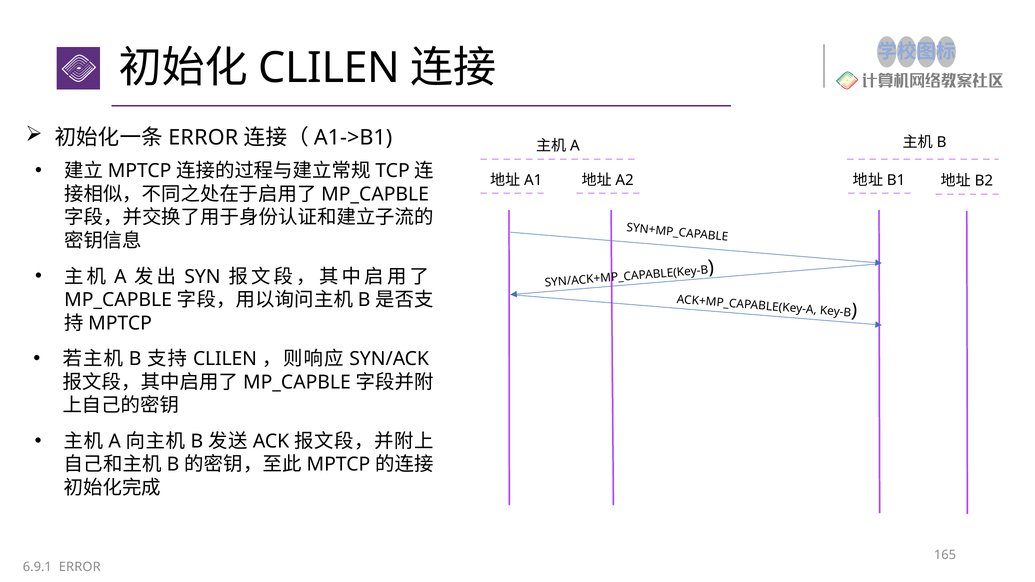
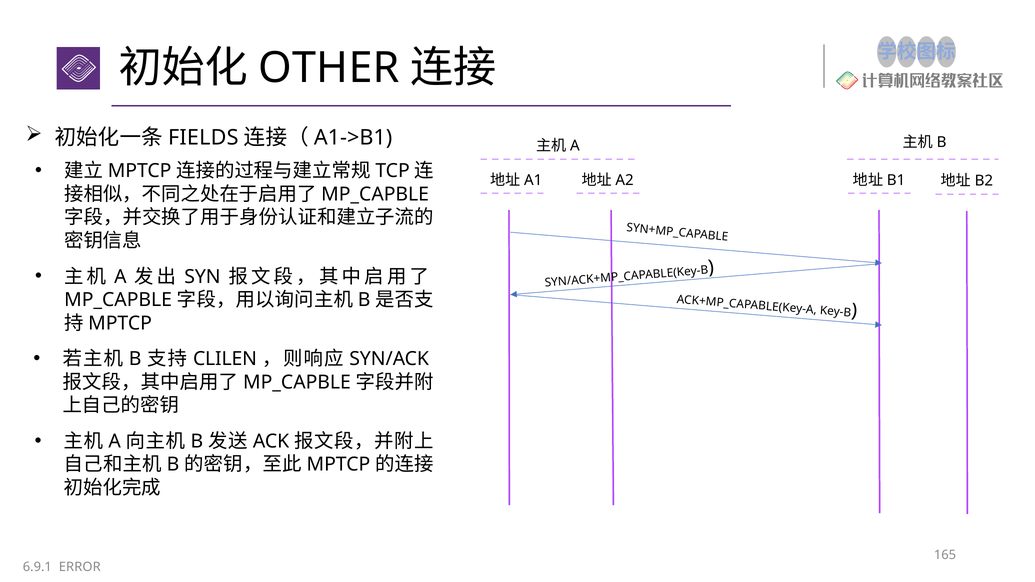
CLILEN at (329, 68): CLILEN -> OTHER
ERROR at (203, 137): ERROR -> FIELDS
